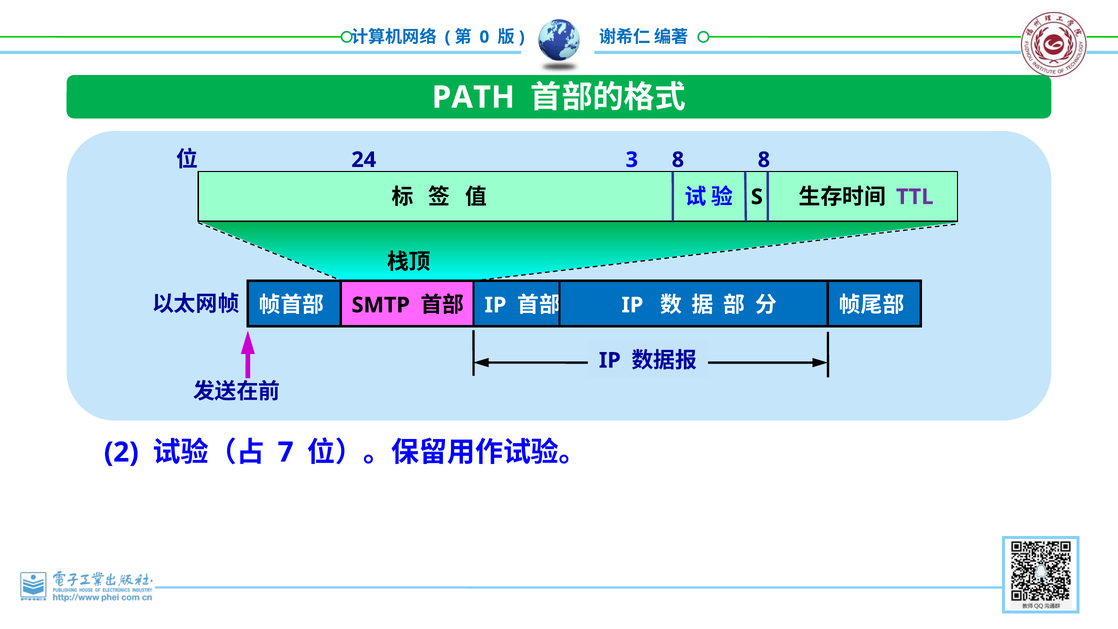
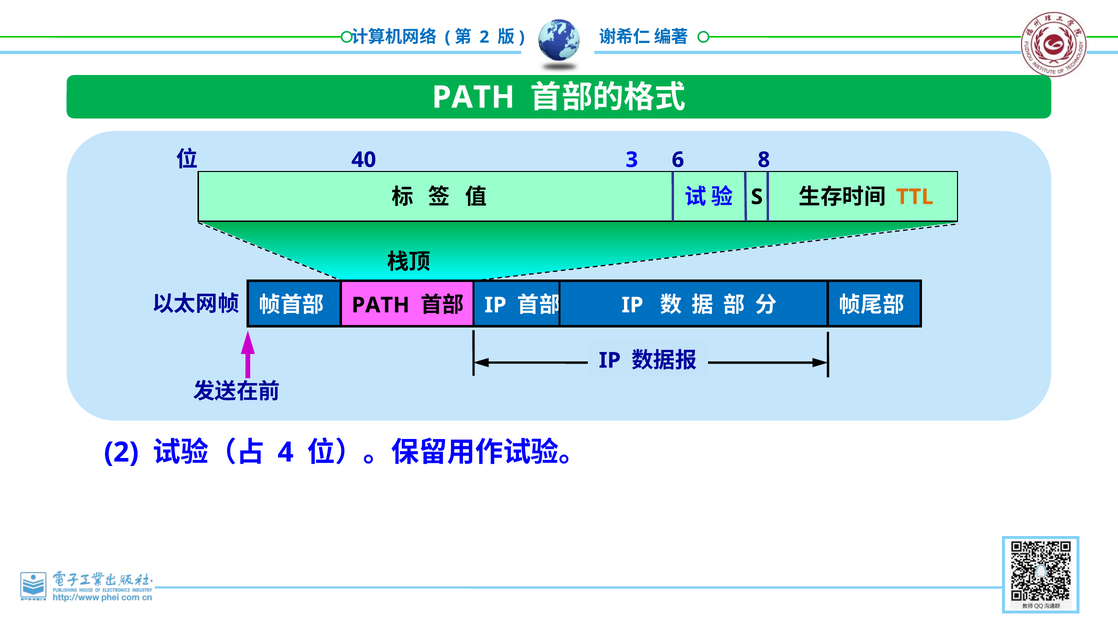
0 at (484, 37): 0 -> 2
24: 24 -> 40
3 8: 8 -> 6
TTL colour: purple -> orange
SMTP at (381, 305): SMTP -> PATH
7: 7 -> 4
